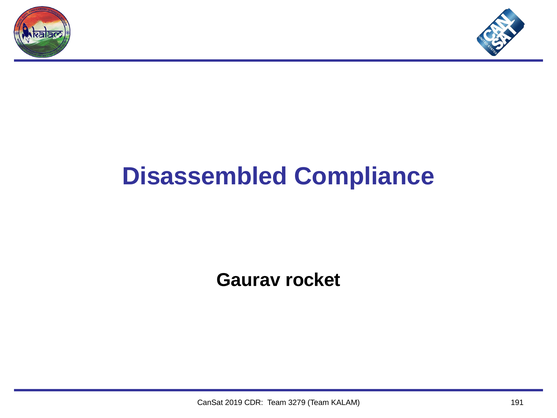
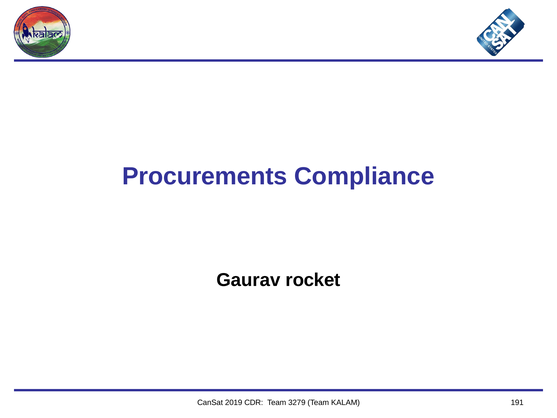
Disassembled: Disassembled -> Procurements
